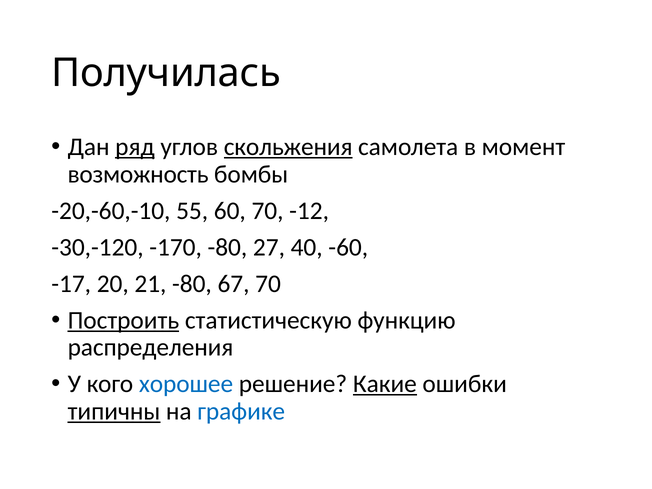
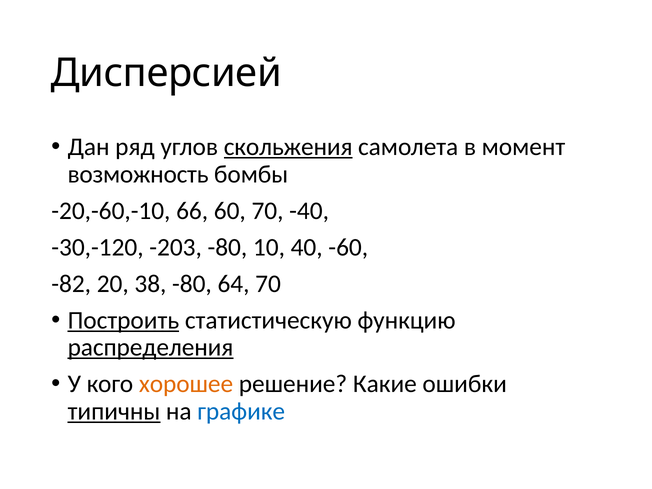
Получилась: Получилась -> Дисперсией
ряд underline: present -> none
55: 55 -> 66
-12: -12 -> -40
-170: -170 -> -203
27: 27 -> 10
-17: -17 -> -82
21: 21 -> 38
67: 67 -> 64
распределения underline: none -> present
хорошее colour: blue -> orange
Какие underline: present -> none
